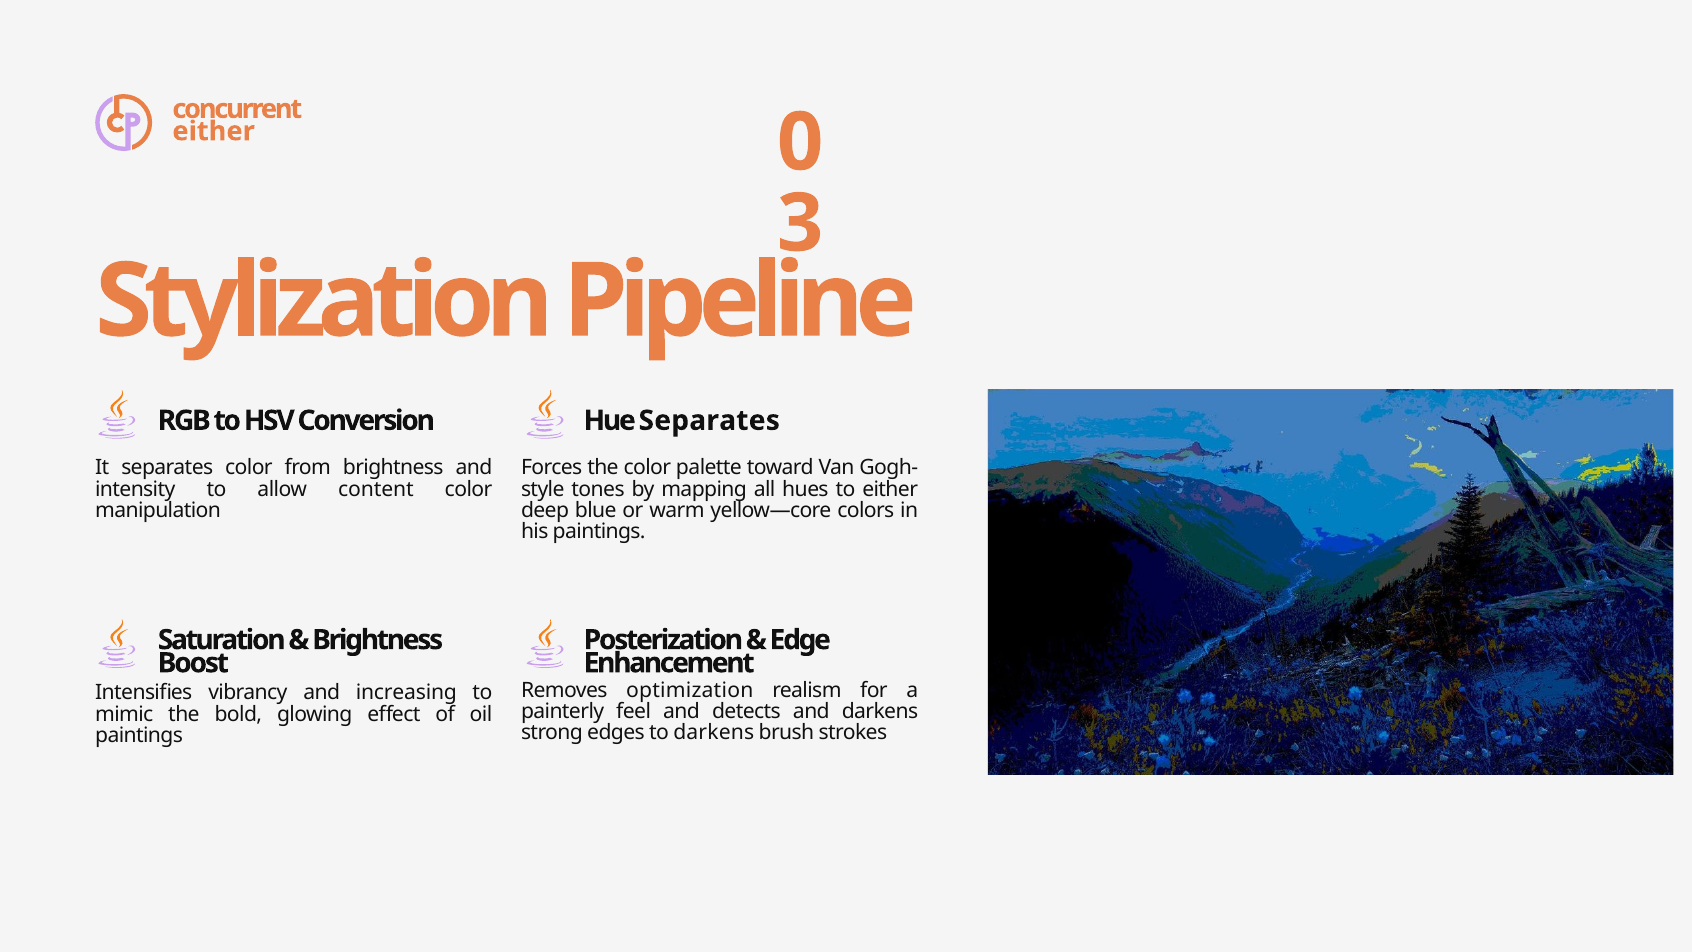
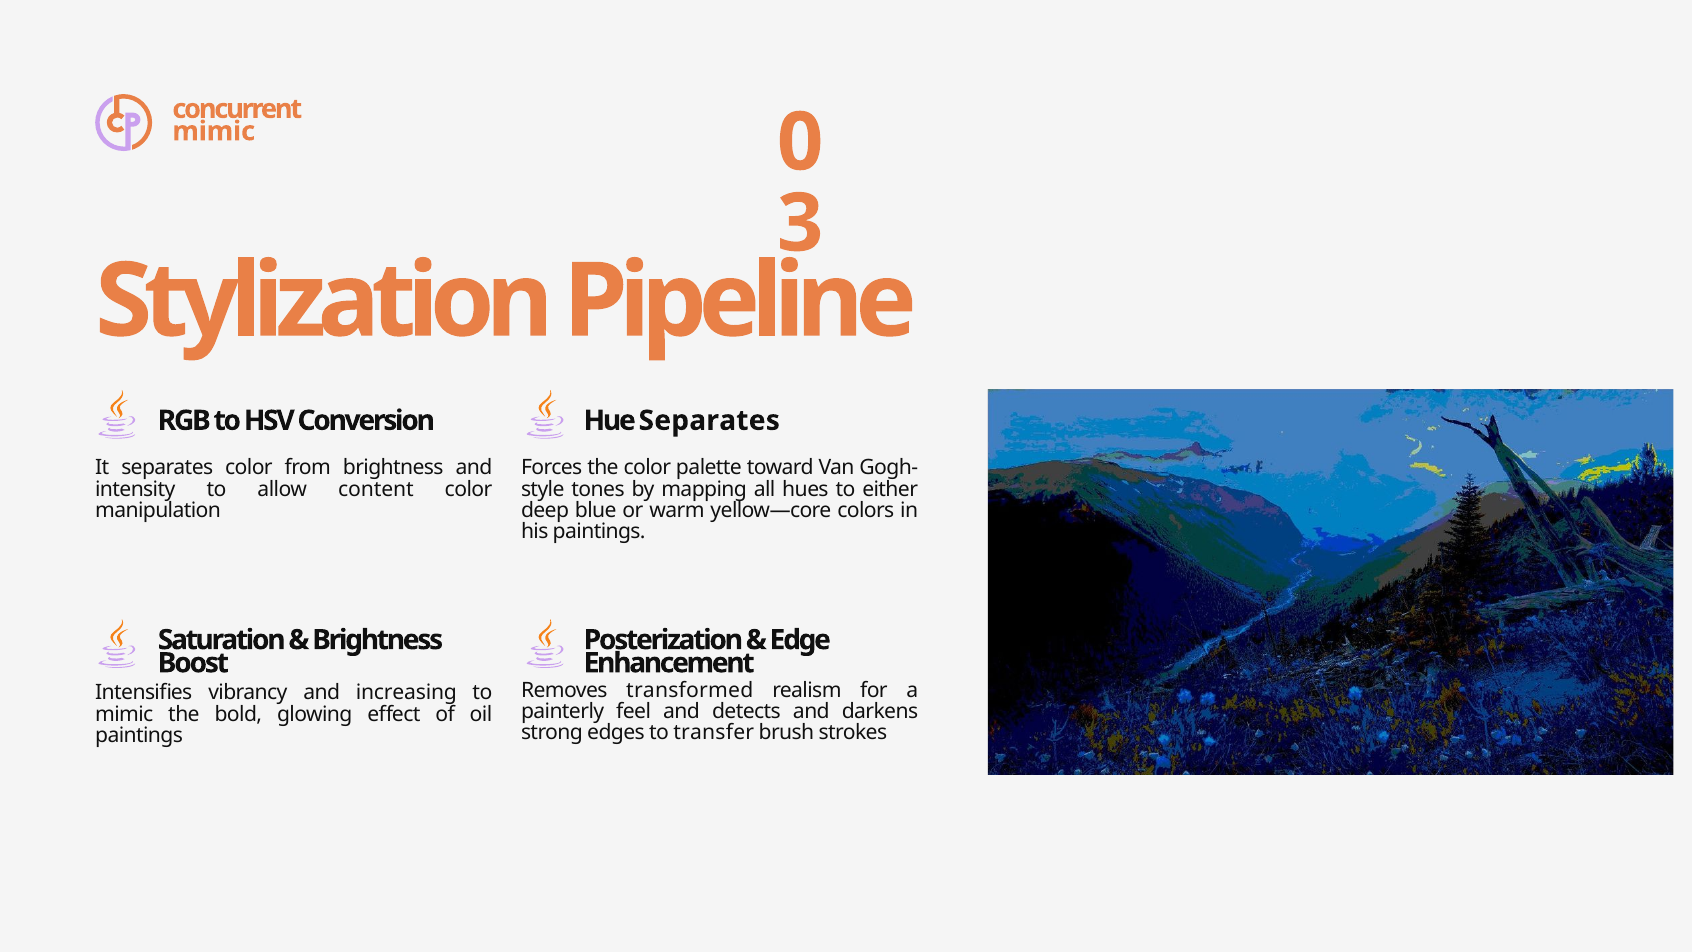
either at (214, 131): either -> mimic
optimization: optimization -> transformed
to darkens: darkens -> transfer
